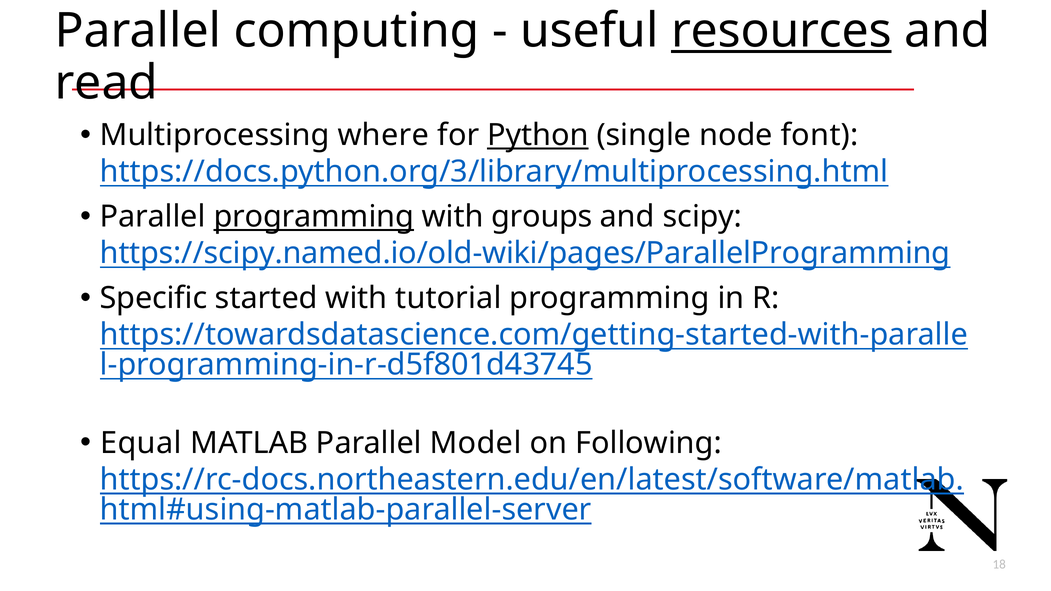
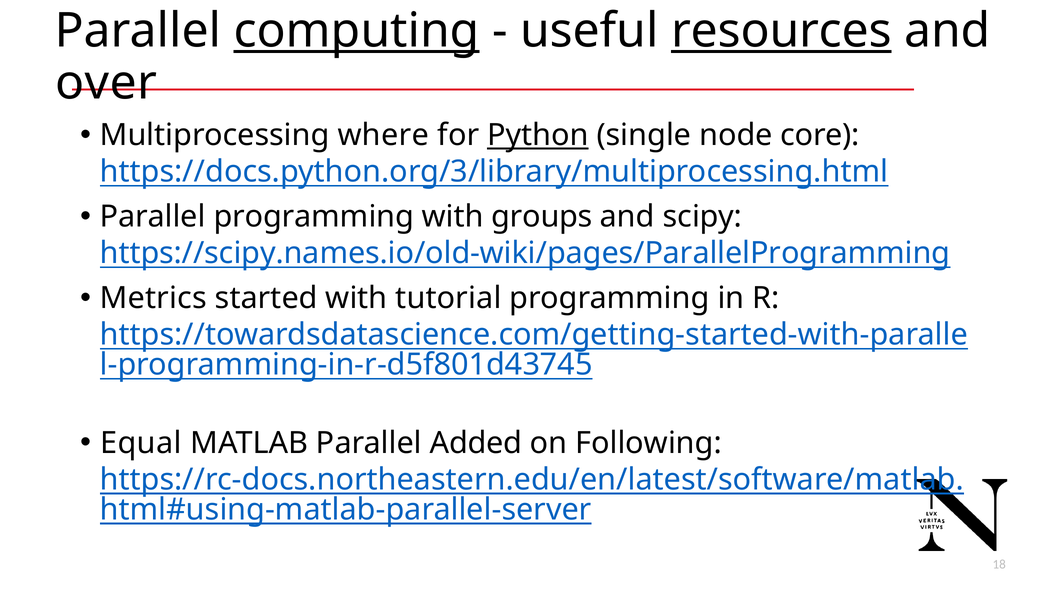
computing underline: none -> present
read: read -> over
font: font -> core
programming at (314, 217) underline: present -> none
https://scipy.named.io/old-wiki/pages/ParallelProgramming: https://scipy.named.io/old-wiki/pages/ParallelProgramming -> https://scipy.names.io/old-wiki/pages/ParallelProgramming
Specific: Specific -> Metrics
Model: Model -> Added
